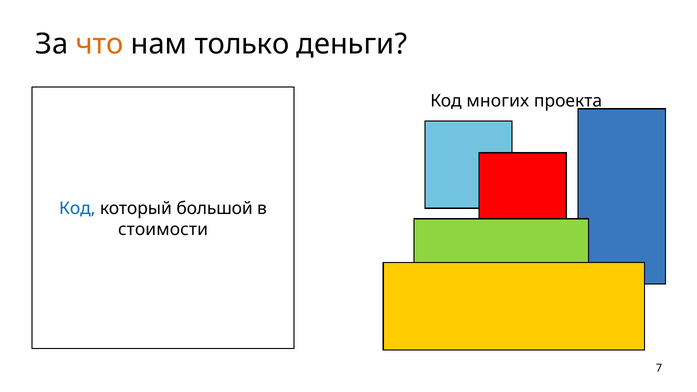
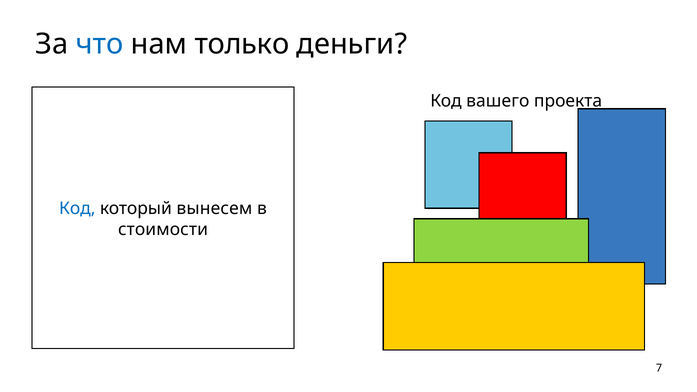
что colour: orange -> blue
многих: многих -> вашего
большой: большой -> вынесем
